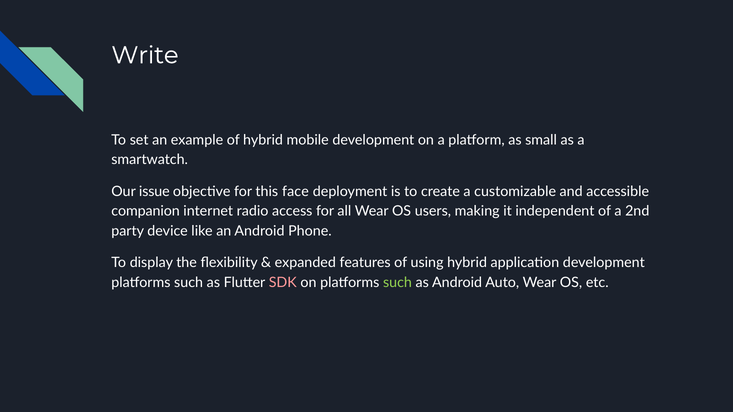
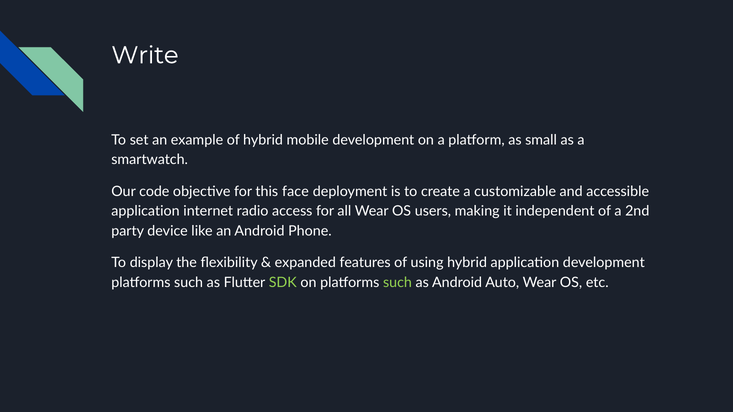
issue: issue -> code
companion at (146, 211): companion -> application
SDK colour: pink -> light green
